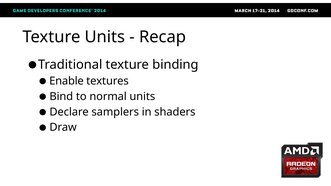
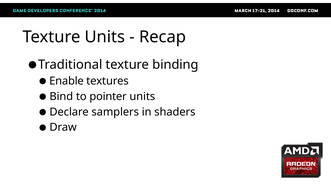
normal: normal -> pointer
